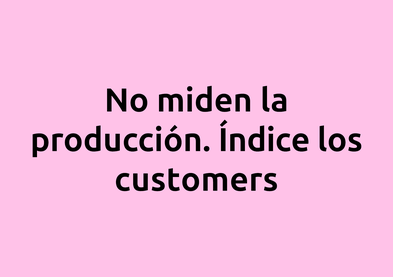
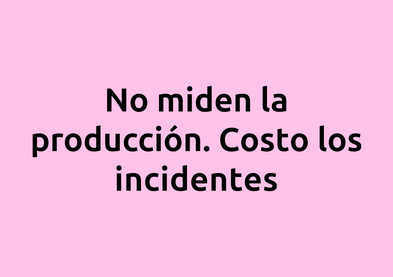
Índice: Índice -> Costo
customers: customers -> incidentes
